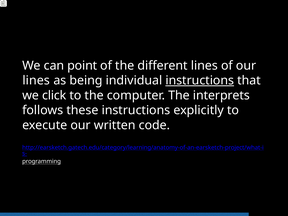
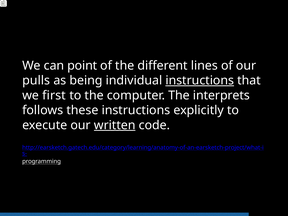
lines at (36, 81): lines -> pulls
click: click -> first
written underline: none -> present
